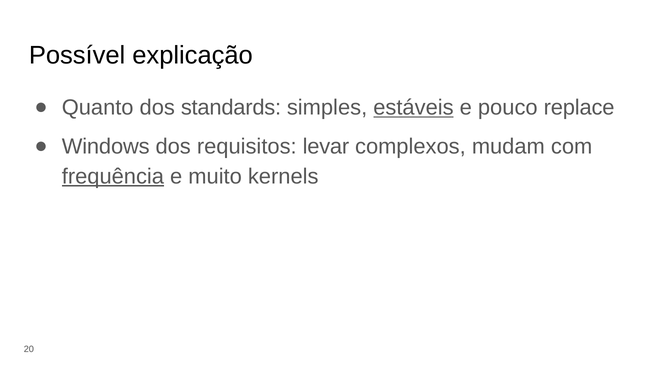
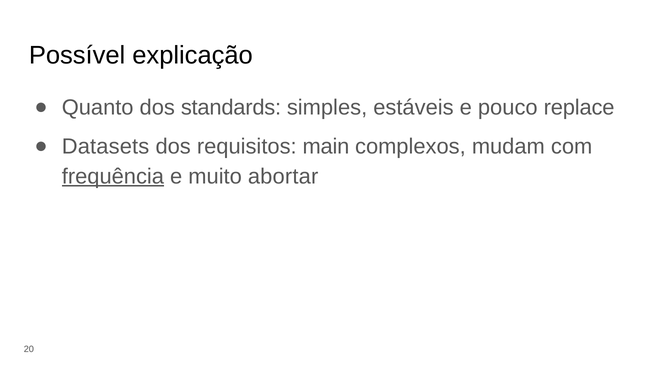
estáveis underline: present -> none
Windows: Windows -> Datasets
levar: levar -> main
kernels: kernels -> abortar
